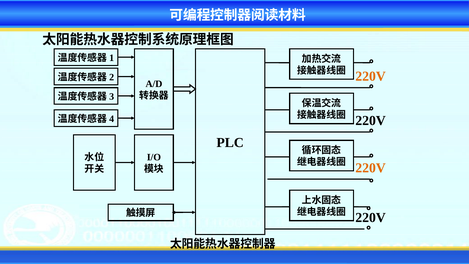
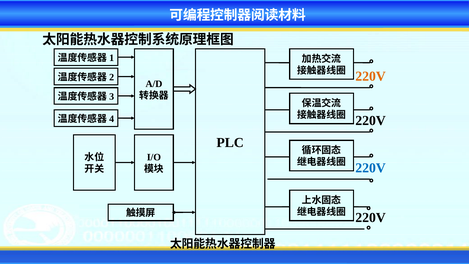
220V at (371, 168) colour: orange -> blue
